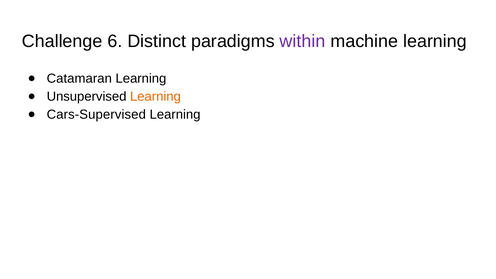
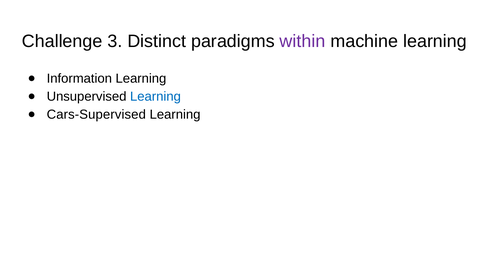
6: 6 -> 3
Catamaran: Catamaran -> Information
Learning at (155, 97) colour: orange -> blue
